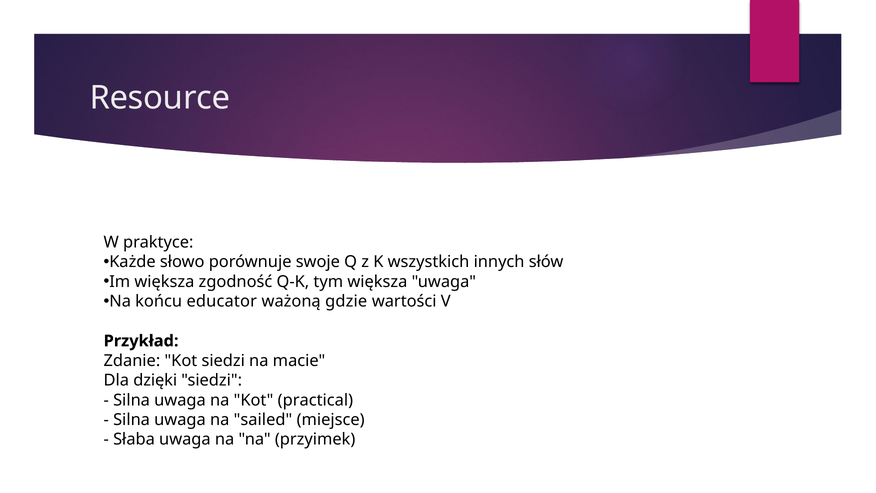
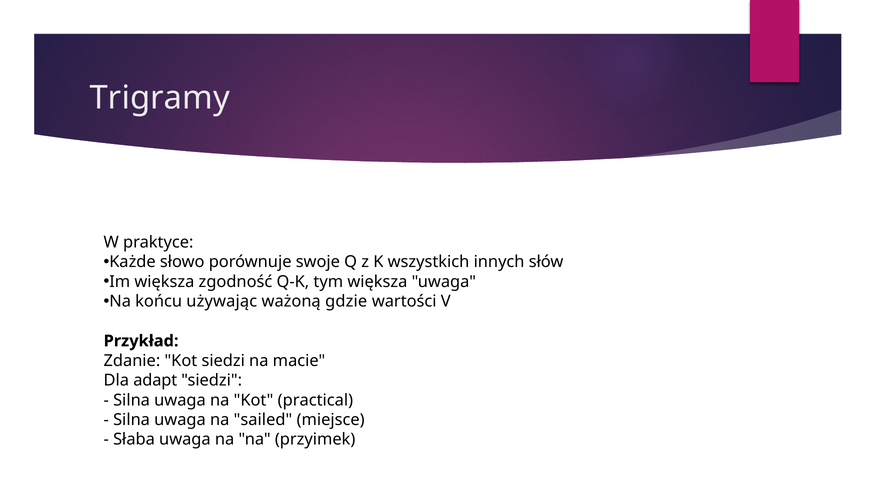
Resource: Resource -> Trigramy
educator: educator -> używając
dzięki: dzięki -> adapt
